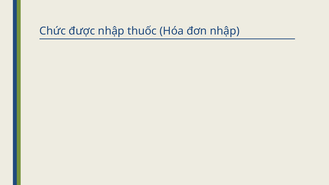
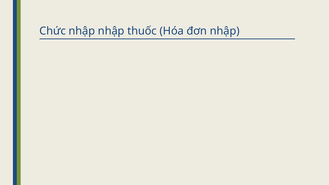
Chức được: được -> nhập
